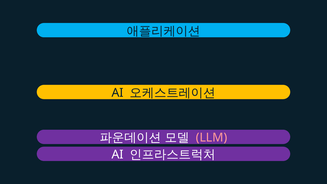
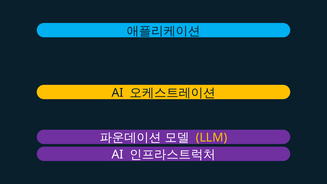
LLM colour: pink -> yellow
